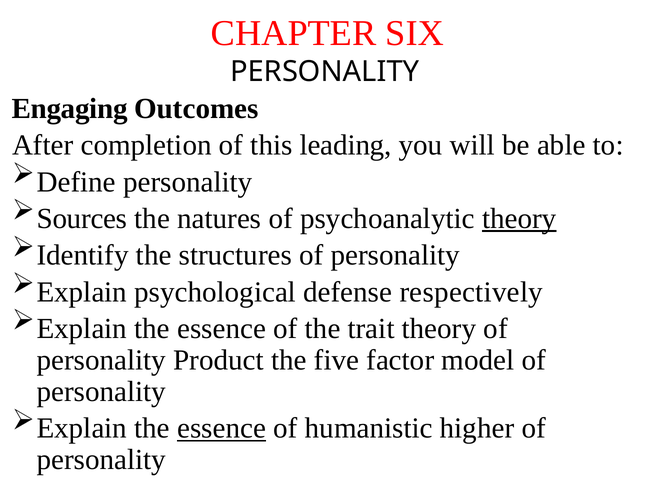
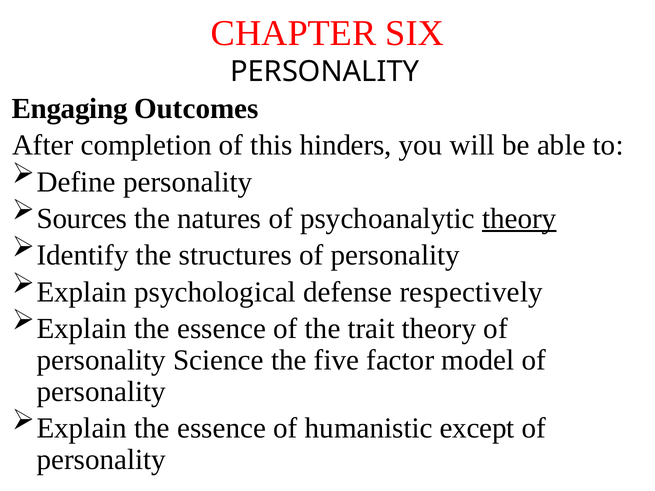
leading: leading -> hinders
Product: Product -> Science
essence at (222, 428) underline: present -> none
higher: higher -> except
